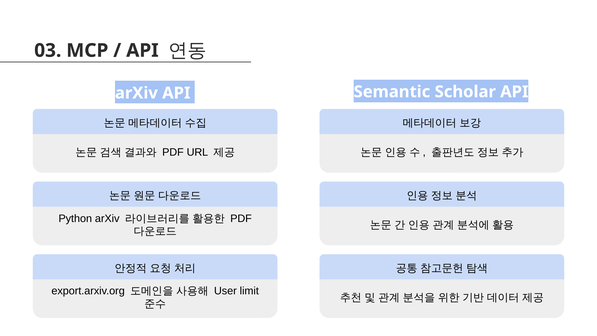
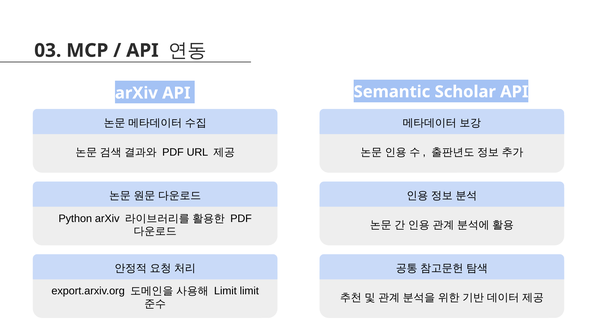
User at (225, 291): User -> Limit
